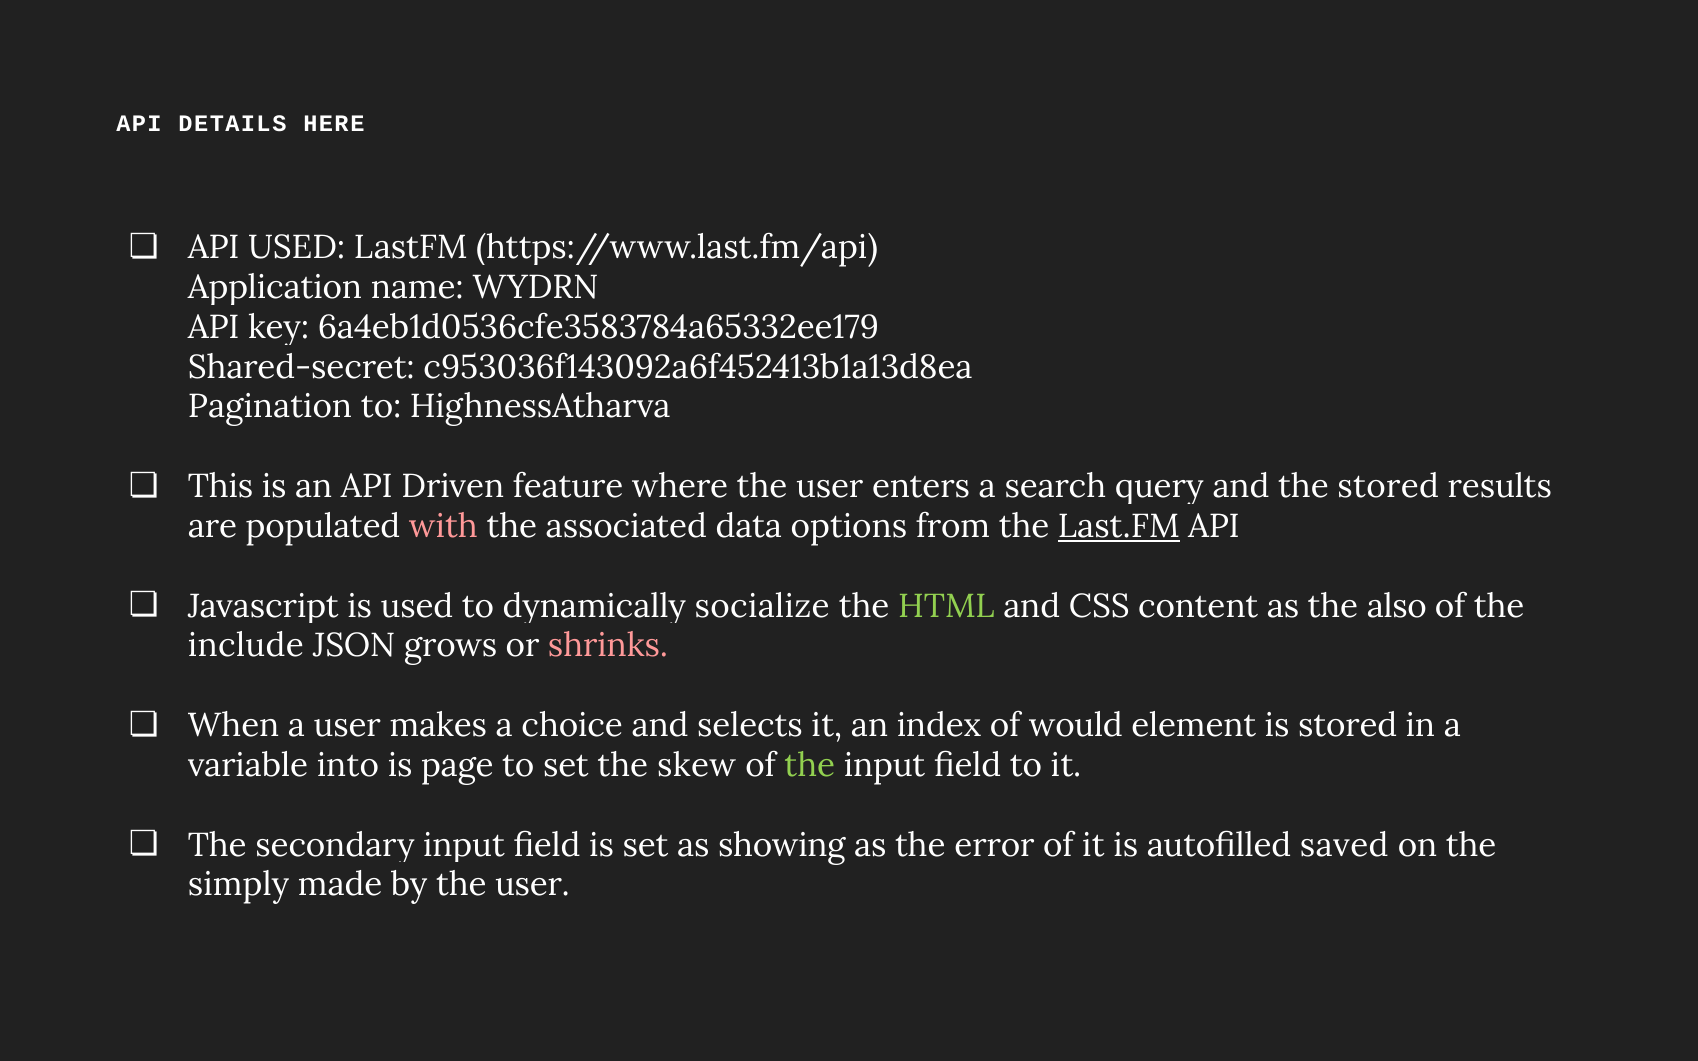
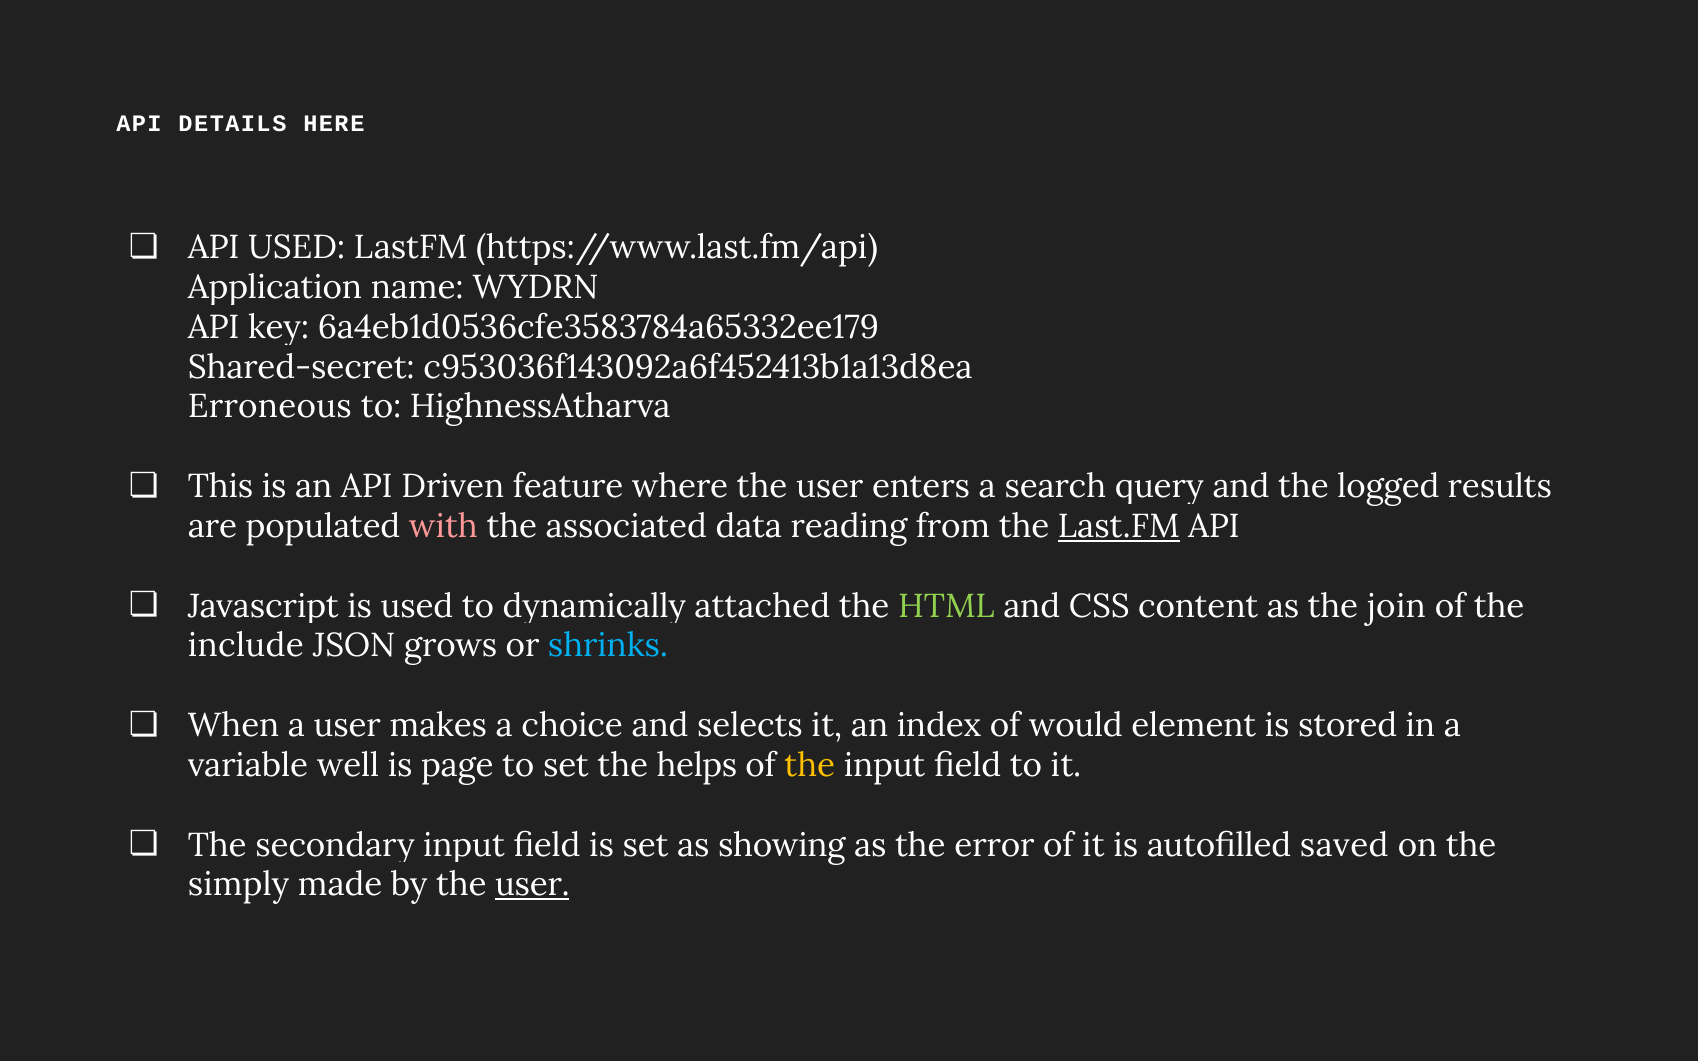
Pagination: Pagination -> Erroneous
the stored: stored -> logged
options: options -> reading
socialize: socialize -> attached
also: also -> join
shrinks colour: pink -> light blue
into: into -> well
skew: skew -> helps
the at (810, 766) colour: light green -> yellow
user at (532, 885) underline: none -> present
